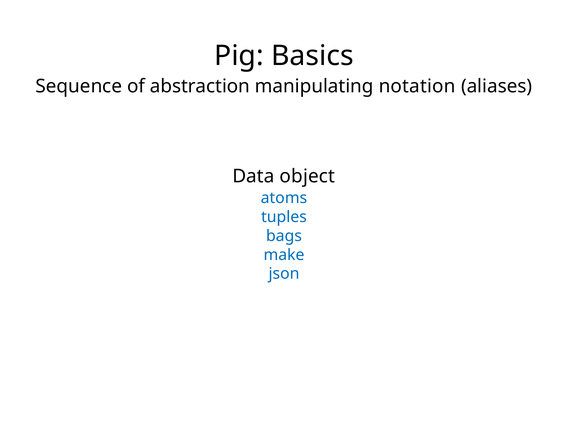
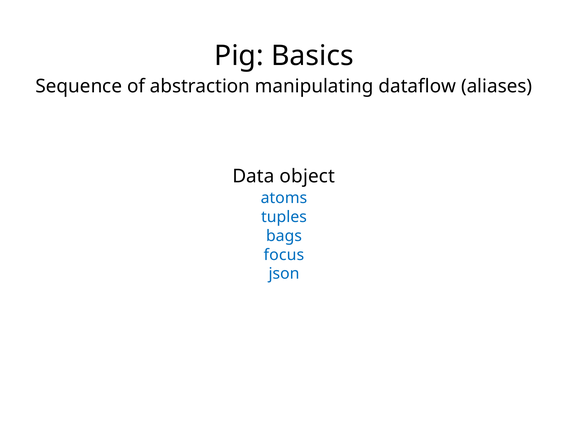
notation: notation -> dataflow
make: make -> focus
